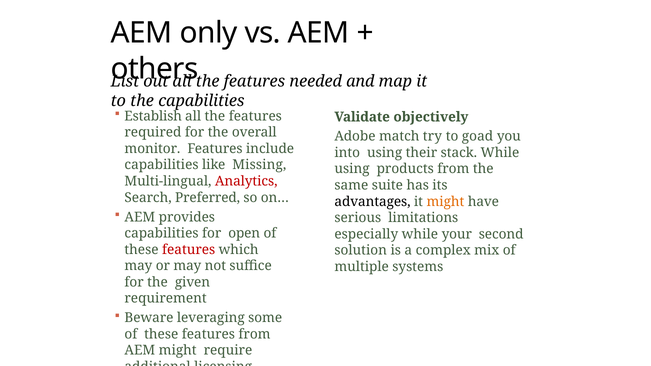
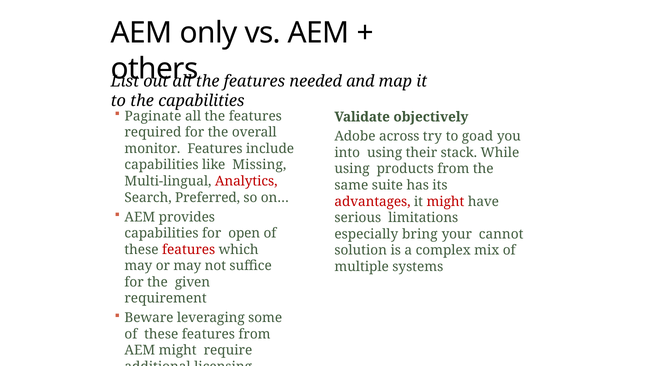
Establish: Establish -> Paginate
match: match -> across
advantages colour: black -> red
might at (445, 202) colour: orange -> red
especially while: while -> bring
second: second -> cannot
